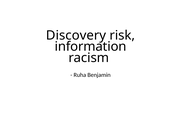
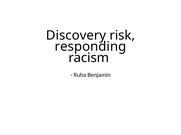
information: information -> responding
